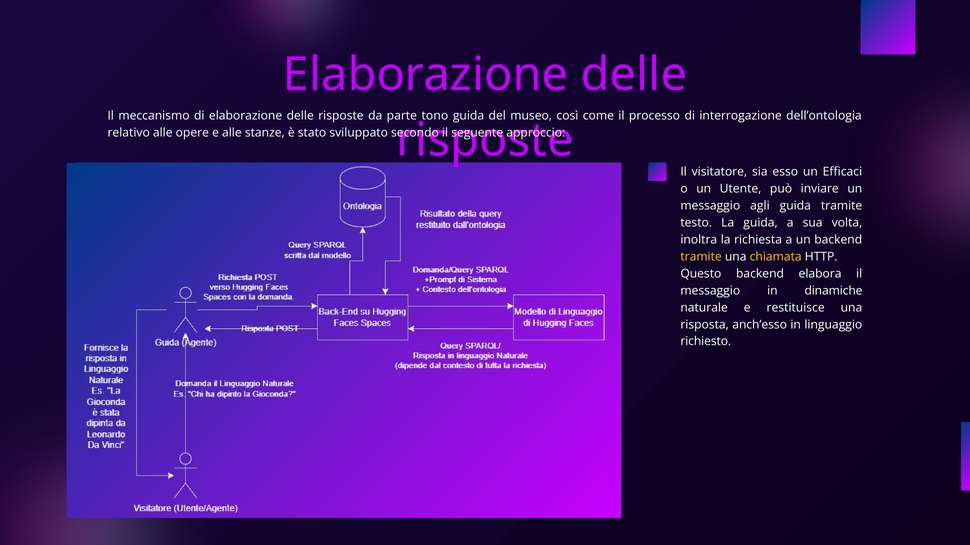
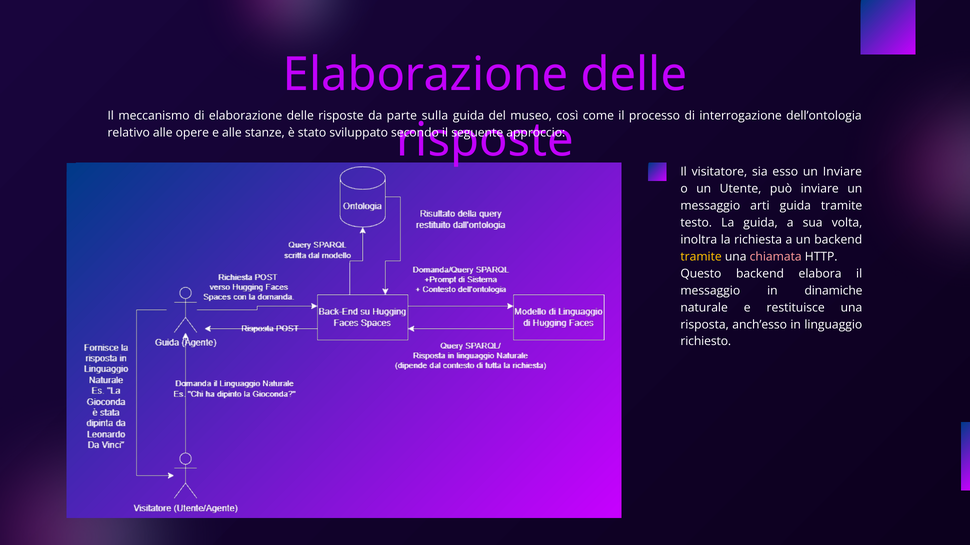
tono: tono -> sulla
un Efficaci: Efficaci -> Inviare
agli: agli -> arti
chiamata colour: yellow -> pink
